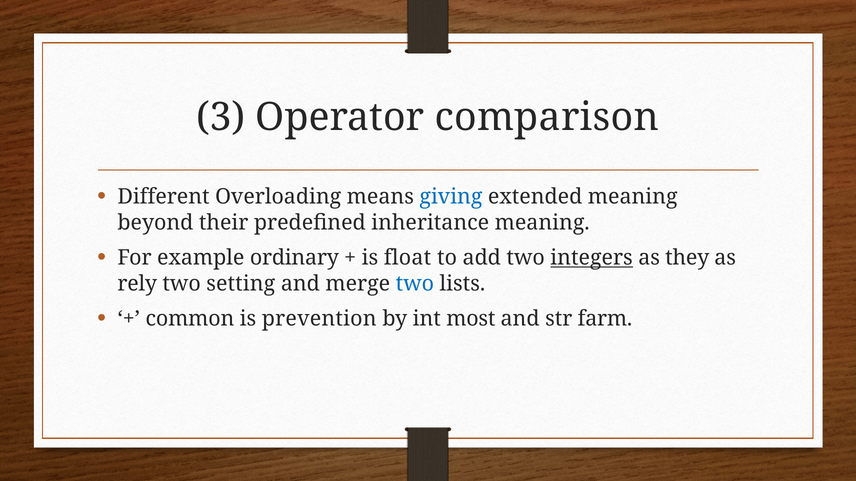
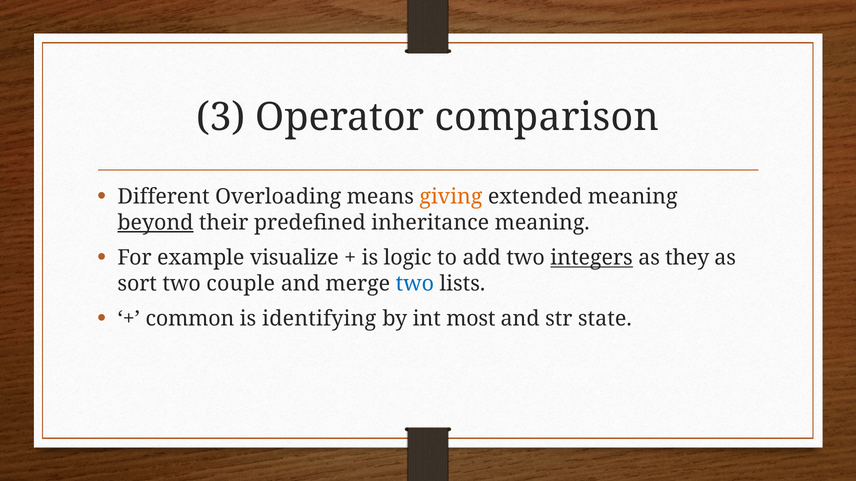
giving colour: blue -> orange
beyond underline: none -> present
ordinary: ordinary -> visualize
float: float -> logic
rely: rely -> sort
setting: setting -> couple
prevention: prevention -> identifying
farm: farm -> state
